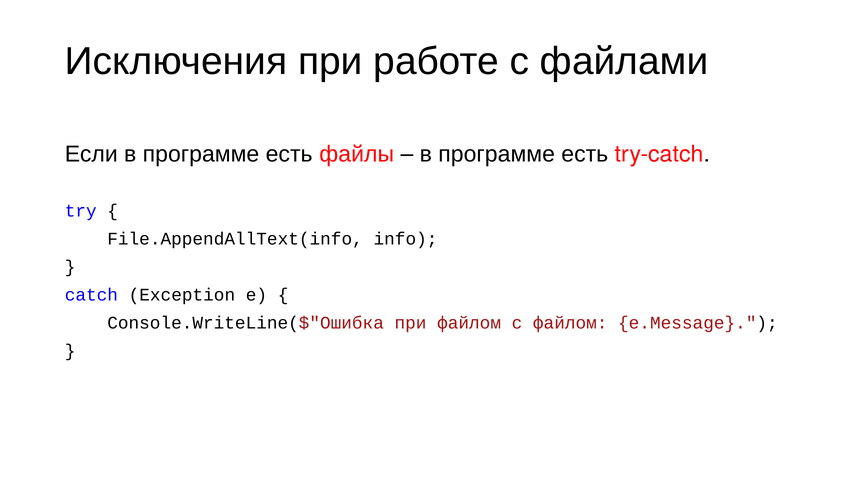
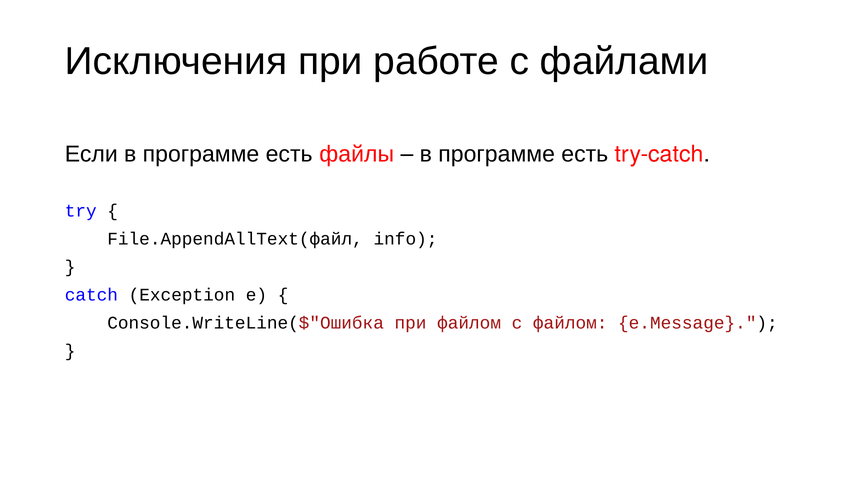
File.AppendAllText(info: File.AppendAllText(info -> File.AppendAllText(файл
